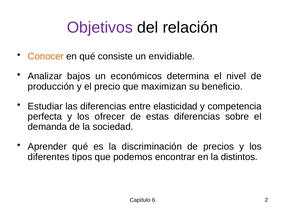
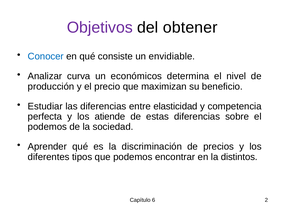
relación: relación -> obtener
Conocer colour: orange -> blue
bajos: bajos -> curva
ofrecer: ofrecer -> atiende
demanda at (47, 127): demanda -> podemos
